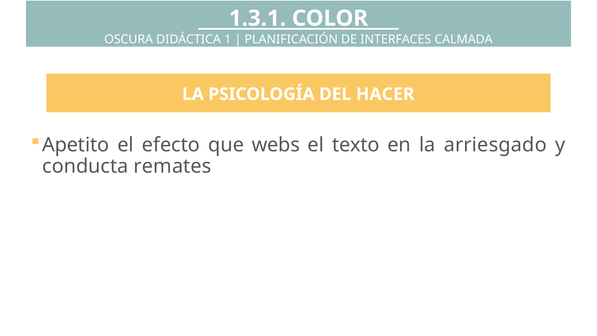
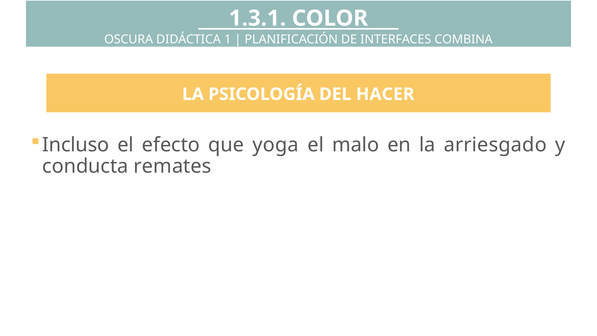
CALMADA: CALMADA -> COMBINA
Apetito: Apetito -> Incluso
webs: webs -> yoga
texto: texto -> malo
